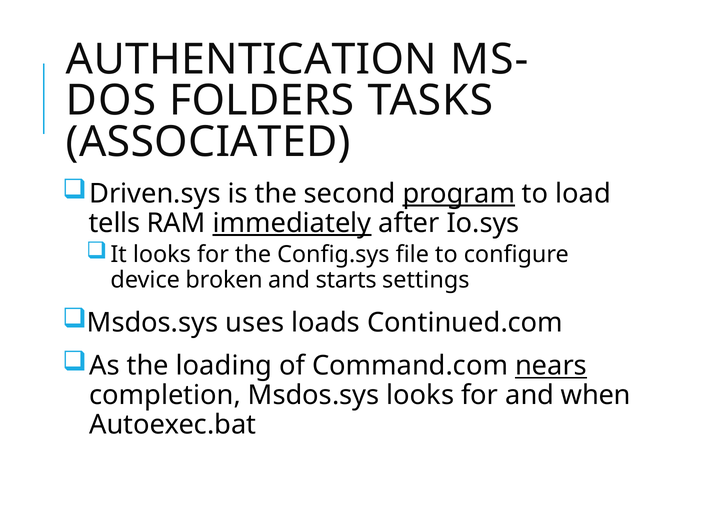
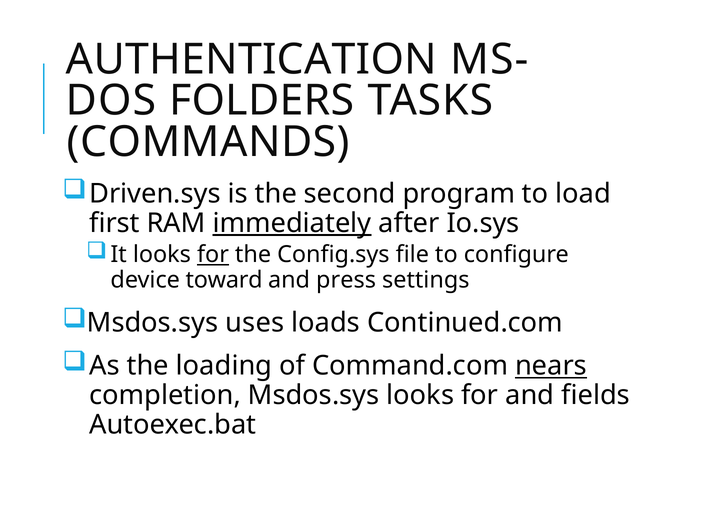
ASSOCIATED: ASSOCIATED -> COMMANDS
program underline: present -> none
tells: tells -> first
for at (213, 254) underline: none -> present
broken: broken -> toward
starts: starts -> press
when: when -> fields
